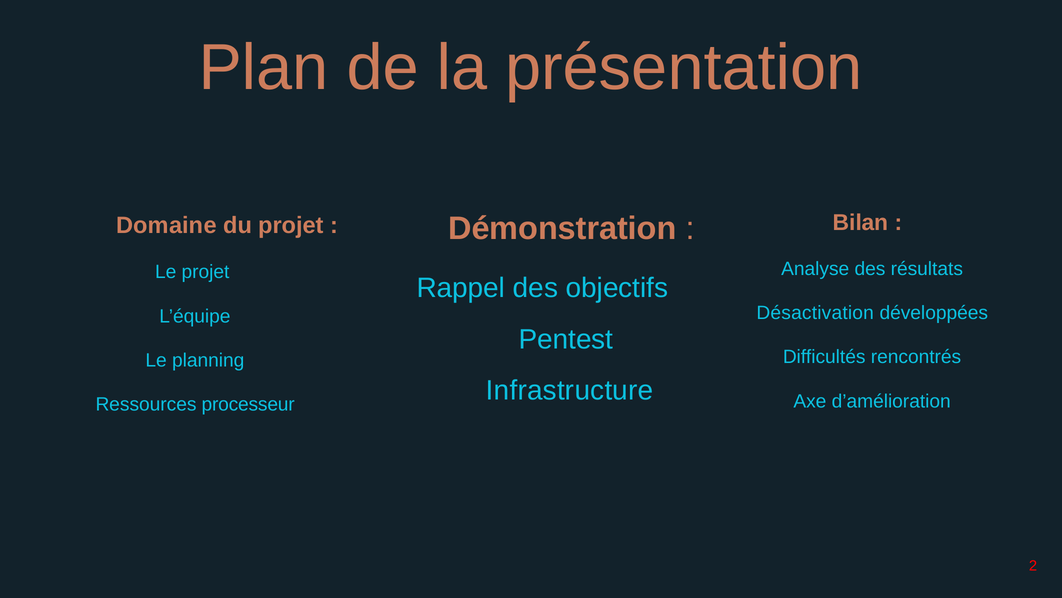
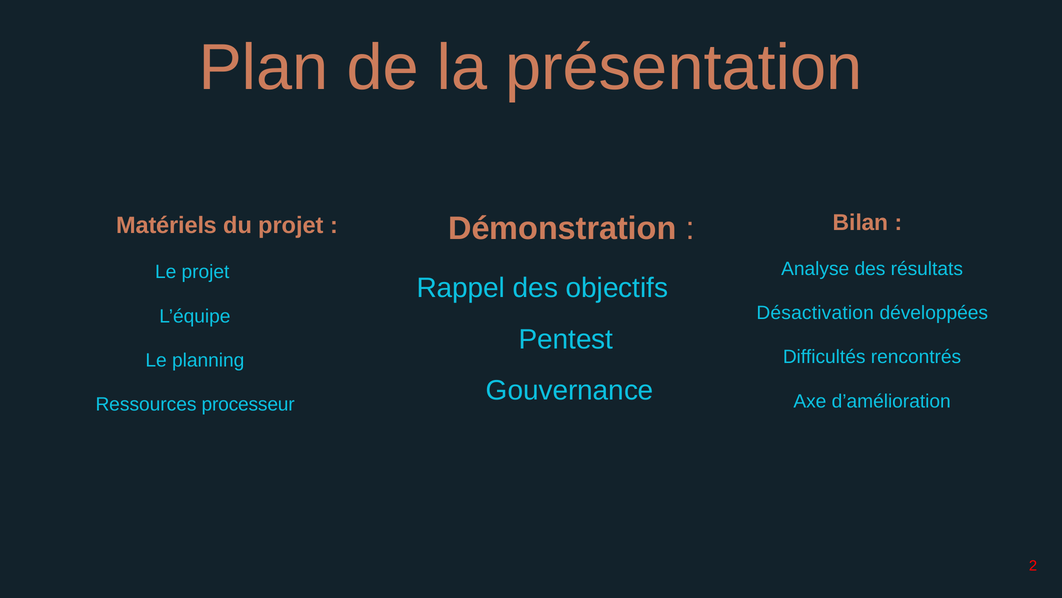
Domaine: Domaine -> Matériels
Infrastructure: Infrastructure -> Gouvernance
